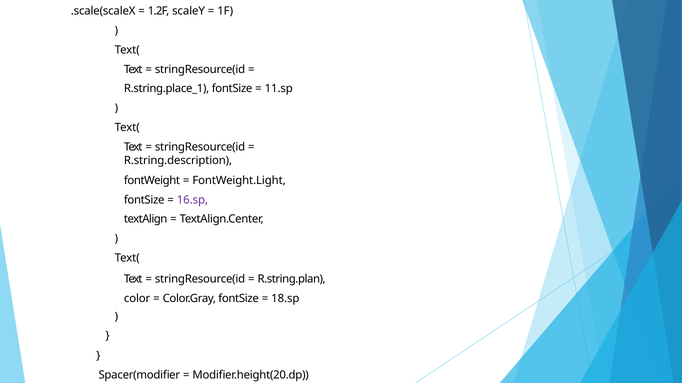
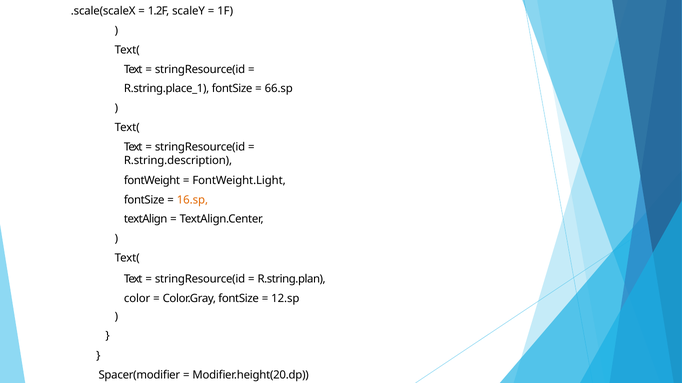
11.sp: 11.sp -> 66.sp
16.sp colour: purple -> orange
18.sp: 18.sp -> 12.sp
